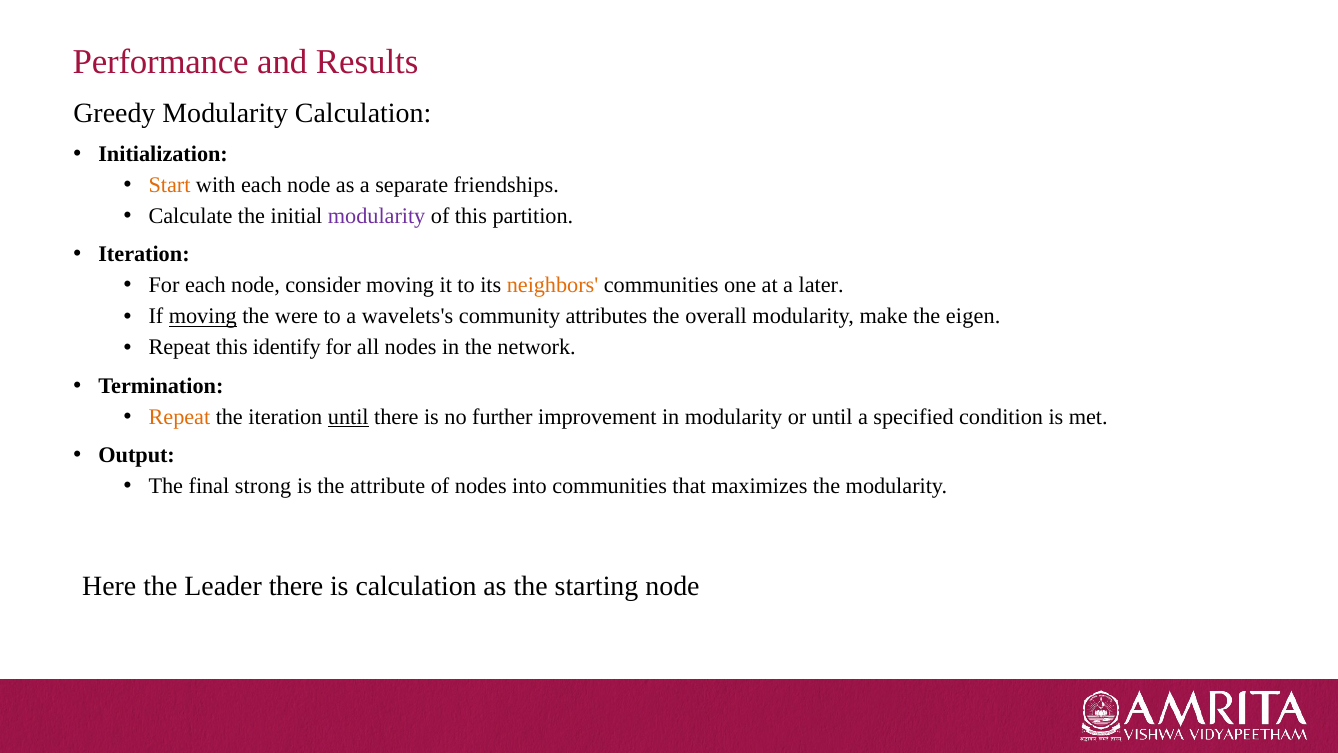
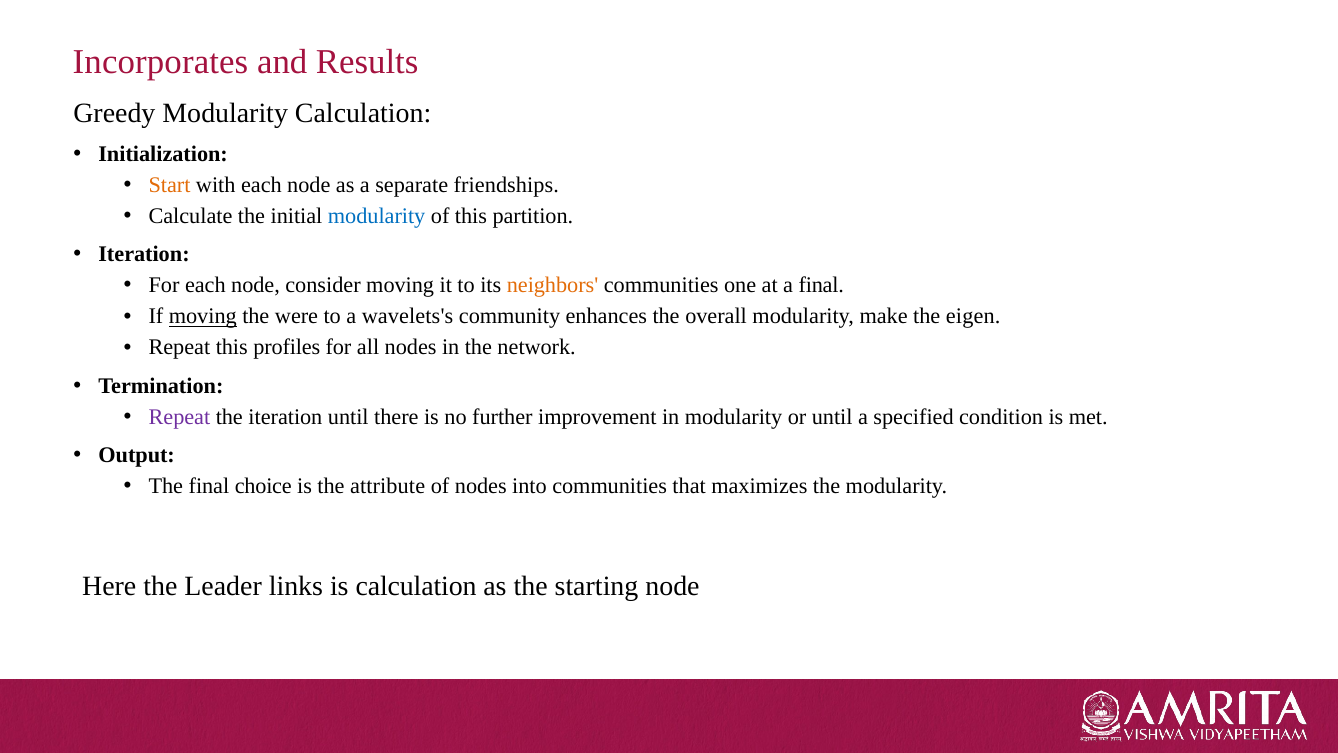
Performance: Performance -> Incorporates
modularity at (377, 216) colour: purple -> blue
a later: later -> final
attributes: attributes -> enhances
identify: identify -> profiles
Repeat at (179, 416) colour: orange -> purple
until at (348, 416) underline: present -> none
strong: strong -> choice
Leader there: there -> links
